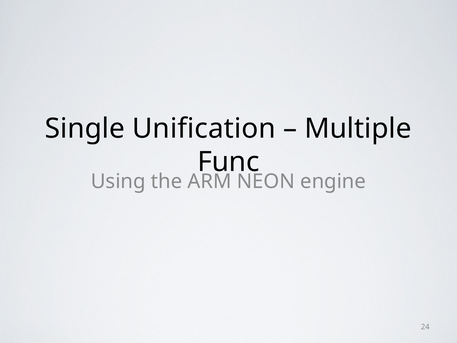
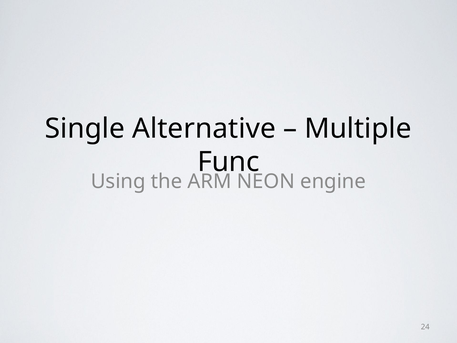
Unification: Unification -> Alternative
